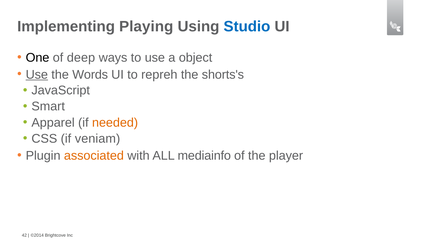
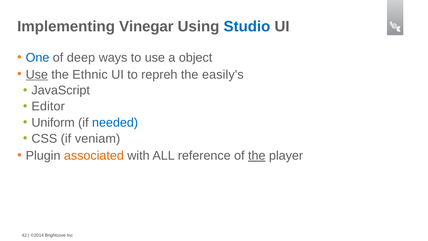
Playing: Playing -> Vinegar
One colour: black -> blue
Words: Words -> Ethnic
shorts's: shorts's -> easily's
Smart: Smart -> Editor
Apparel: Apparel -> Uniform
needed colour: orange -> blue
mediainfo: mediainfo -> reference
the at (257, 156) underline: none -> present
